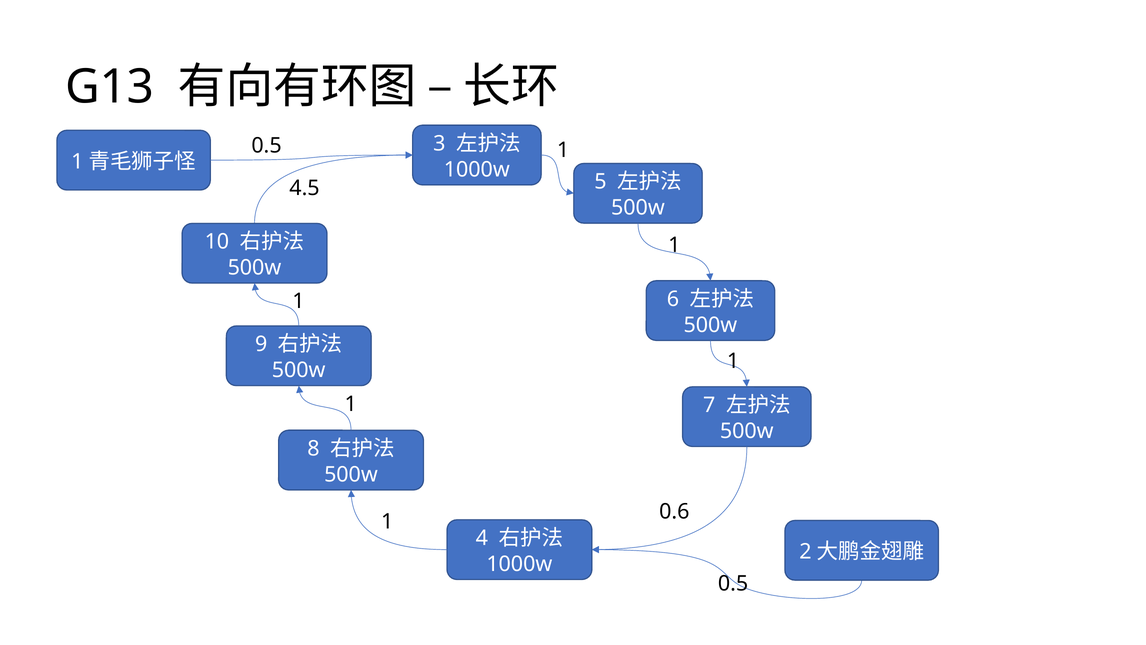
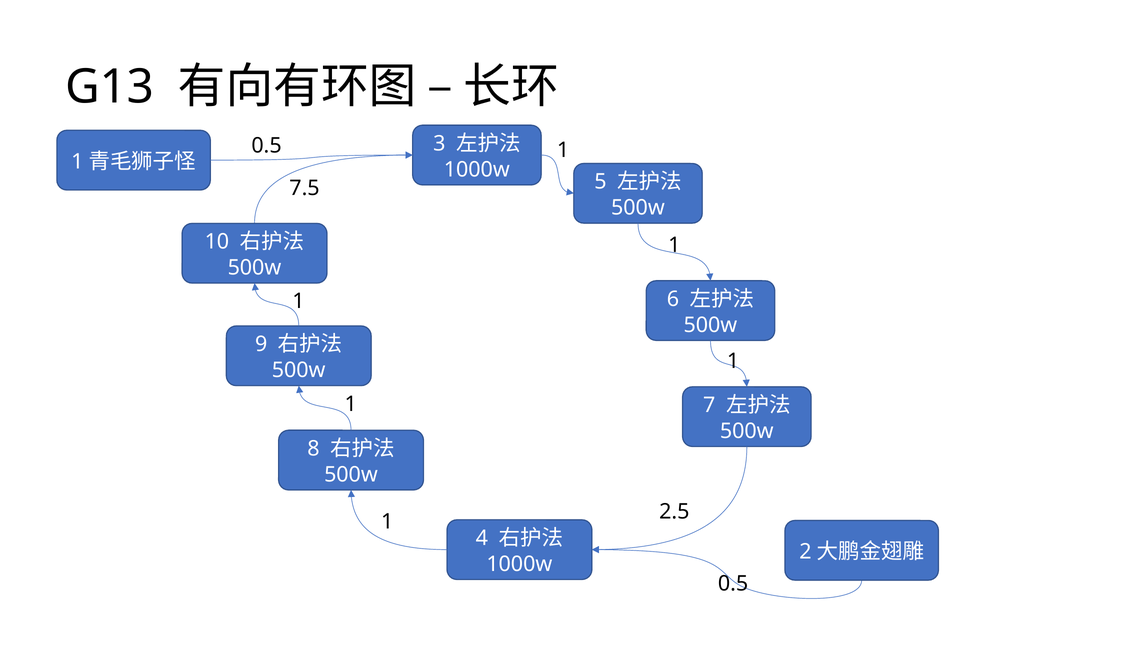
4.5: 4.5 -> 7.5
0.6: 0.6 -> 2.5
